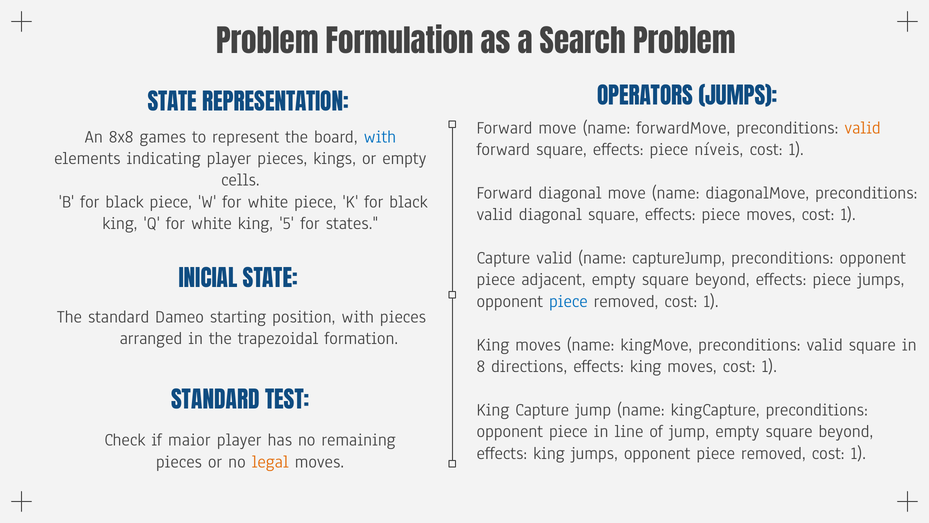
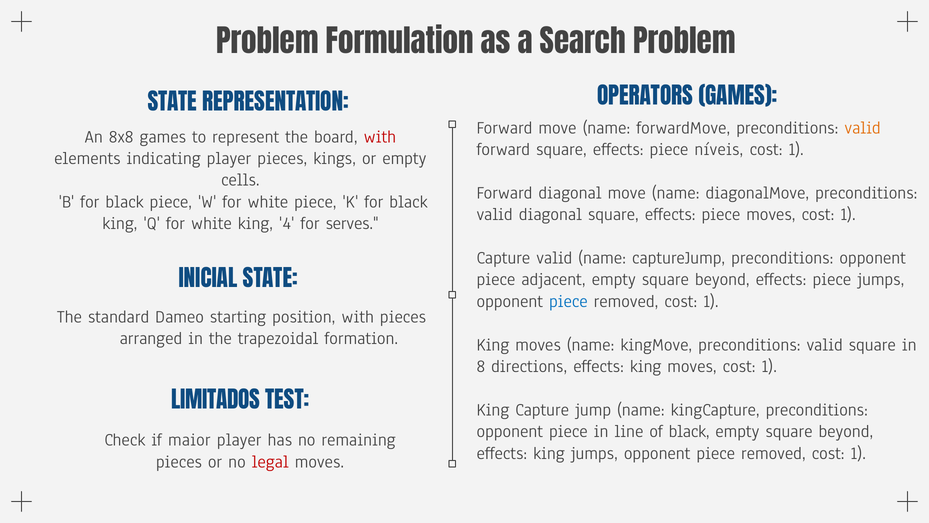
OPERATORS JUMPS: JUMPS -> GAMES
with at (380, 136) colour: blue -> red
5: 5 -> 4
states: states -> serves
STANDARD at (215, 401): STANDARD -> LIMITADOS
of jump: jump -> black
legal colour: orange -> red
